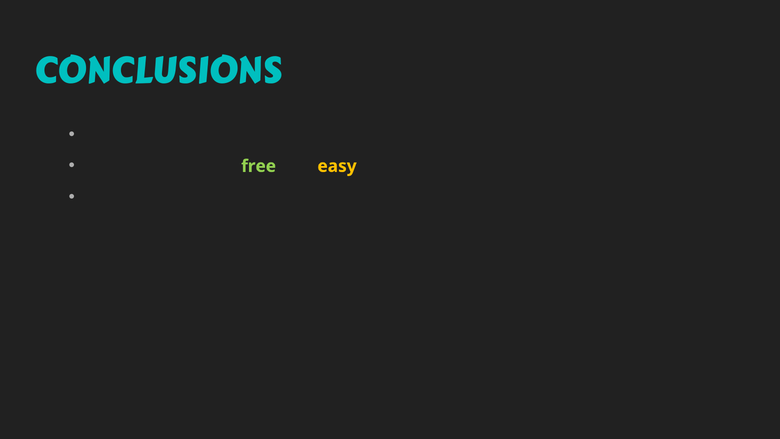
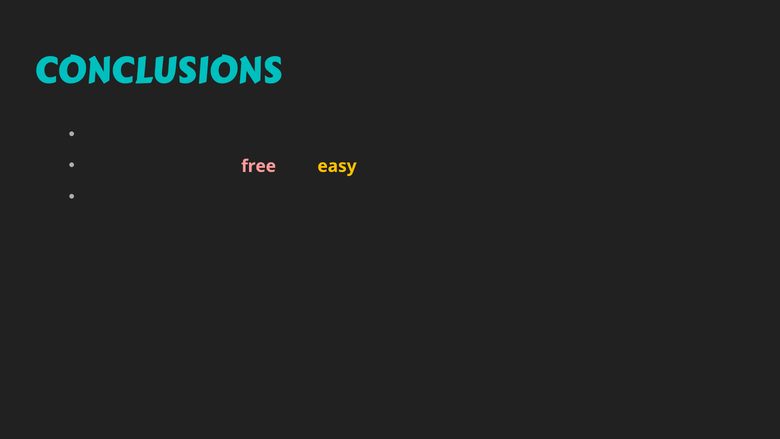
free colour: light green -> pink
